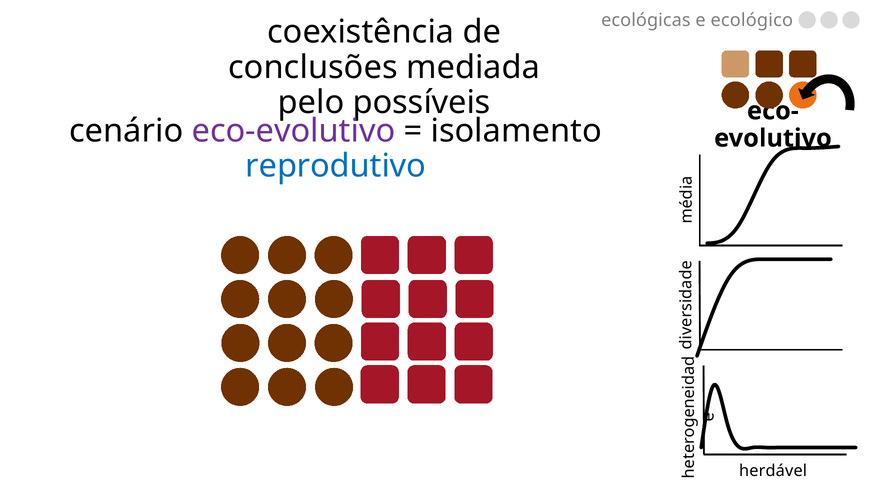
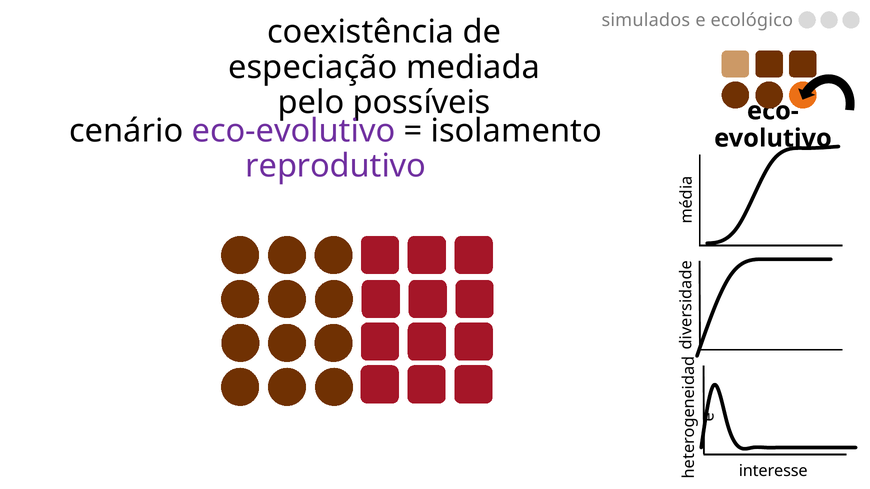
ecológicas: ecológicas -> simulados
conclusões: conclusões -> especiação
reprodutivo colour: blue -> purple
herdável: herdável -> interesse
